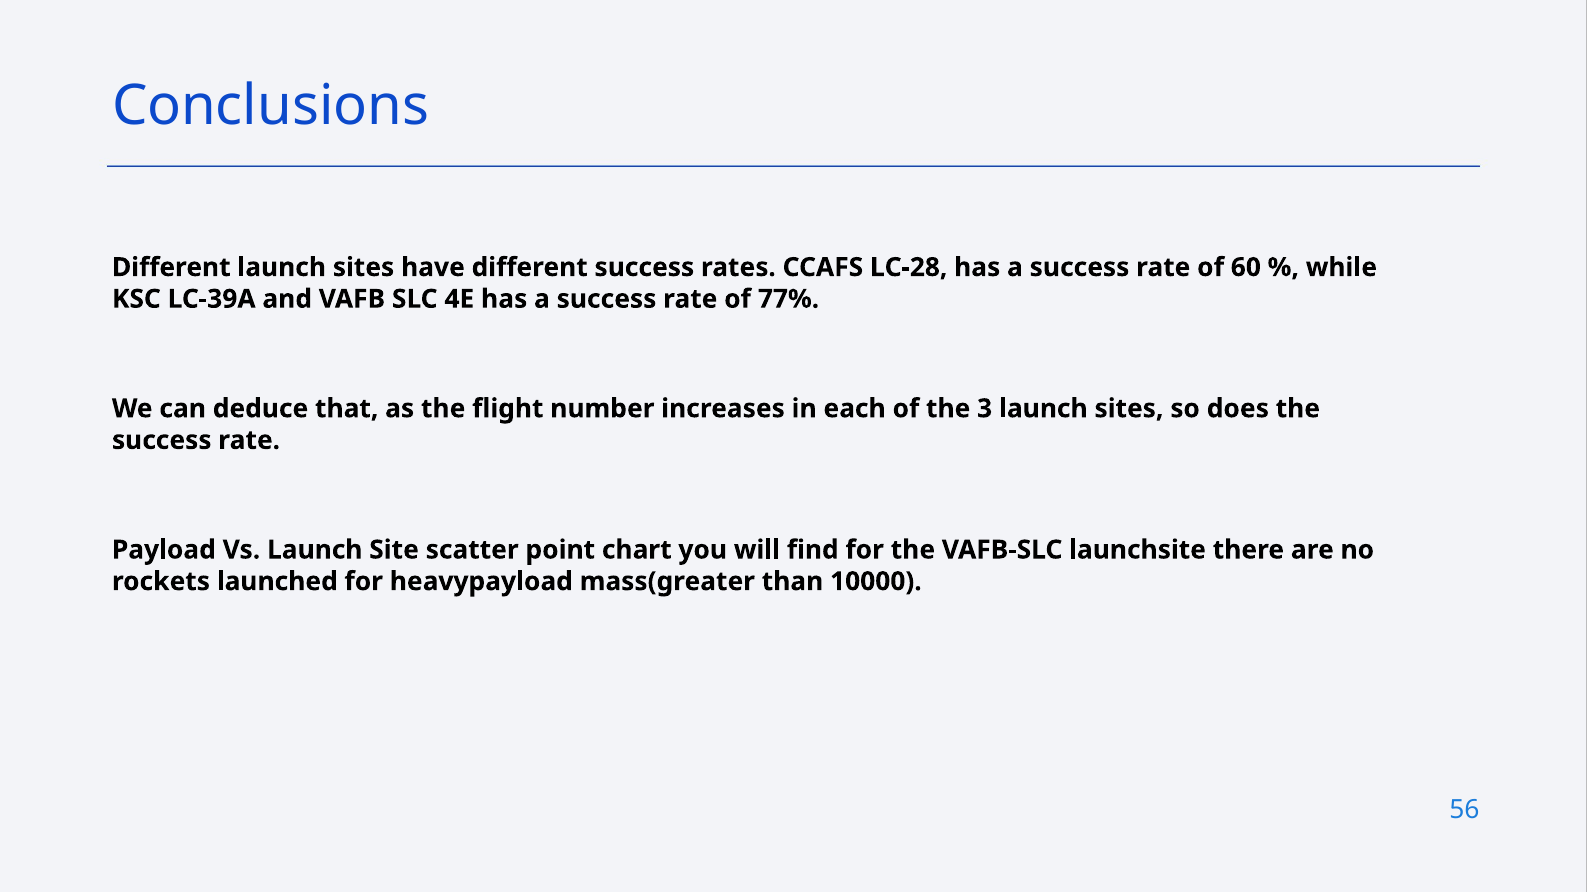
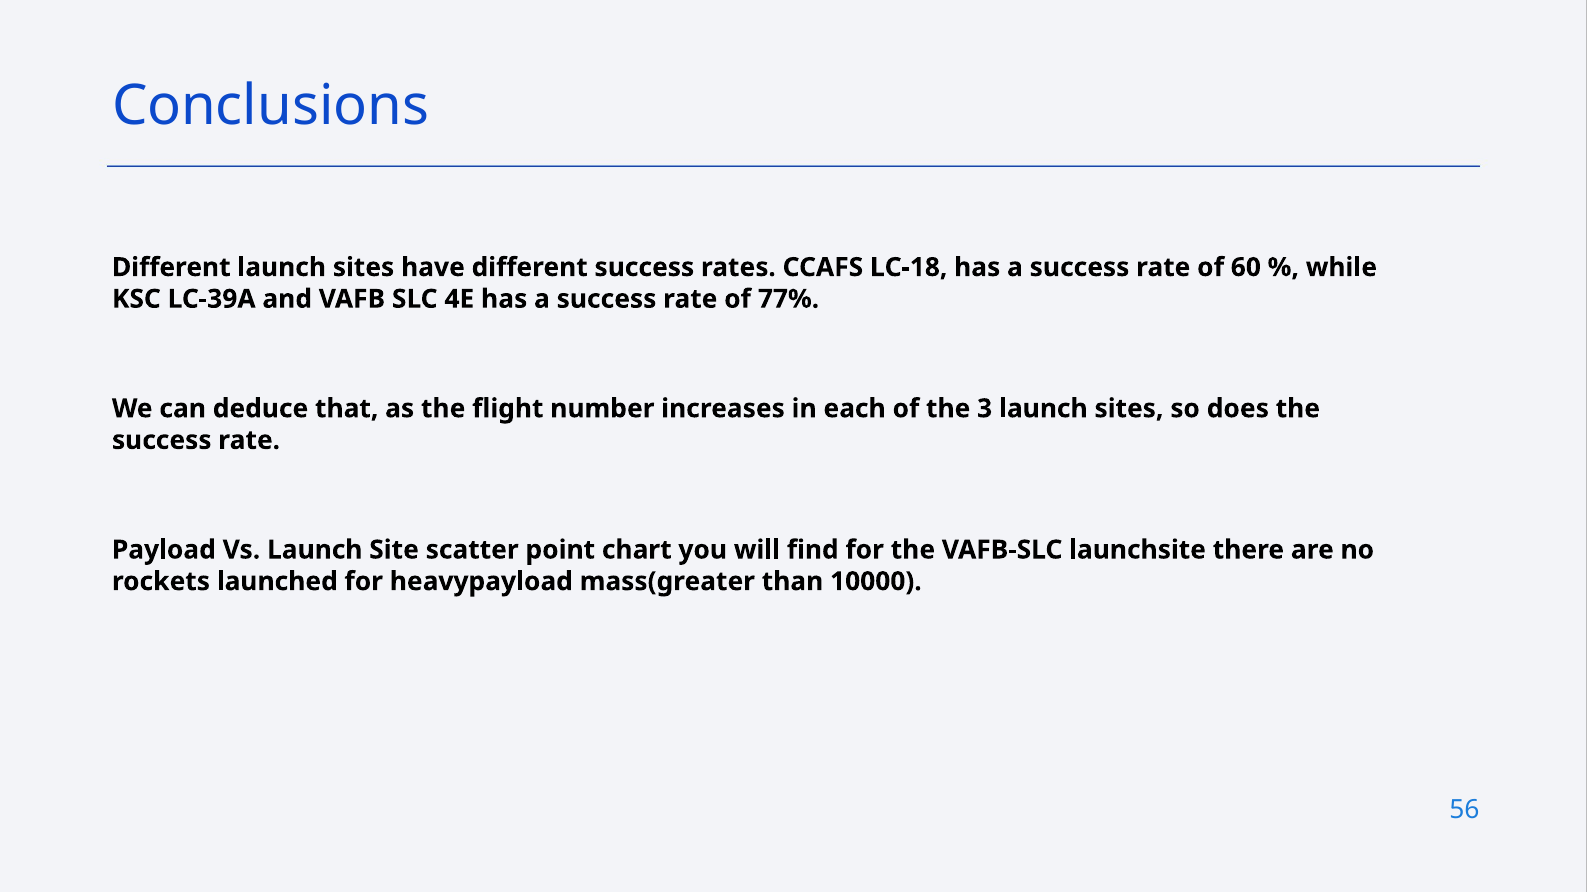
LC-28: LC-28 -> LC-18
